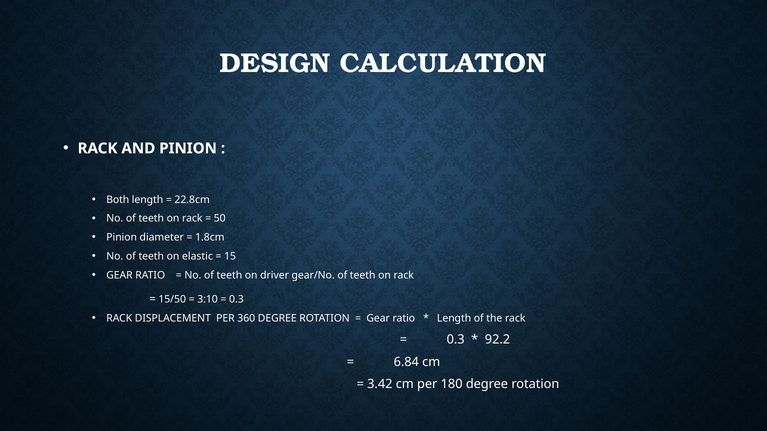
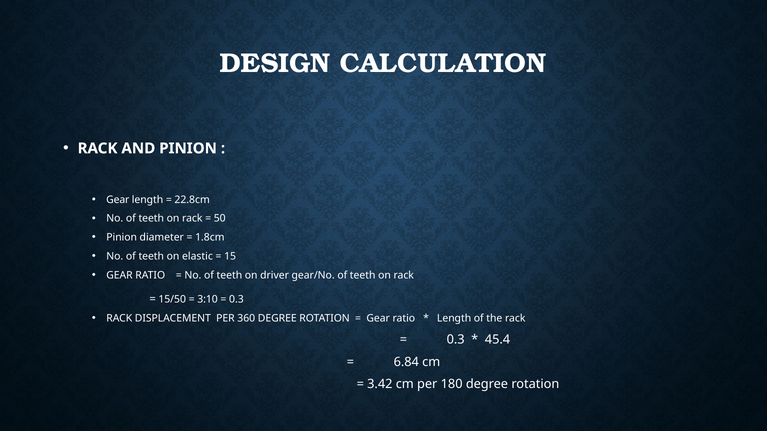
Both at (118, 200): Both -> Gear
92.2: 92.2 -> 45.4
